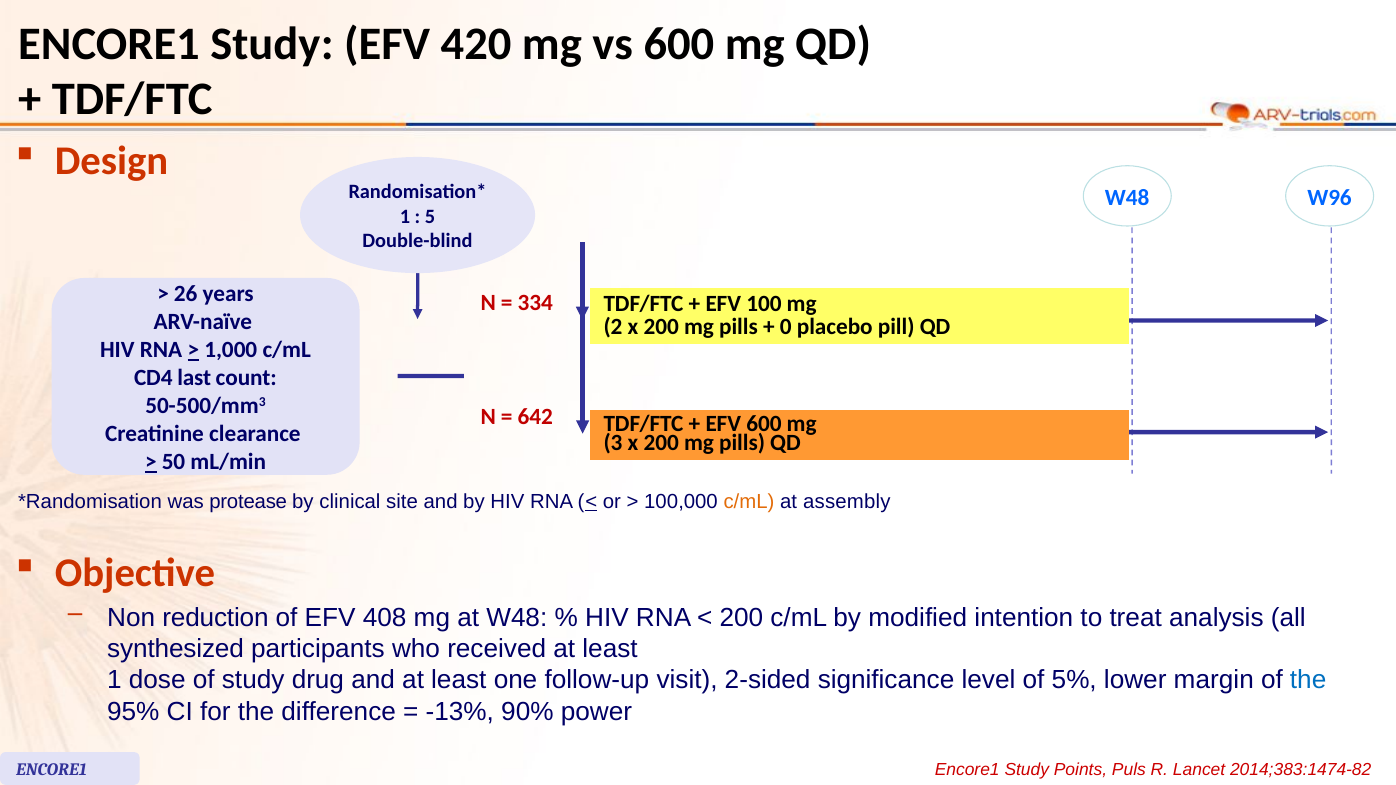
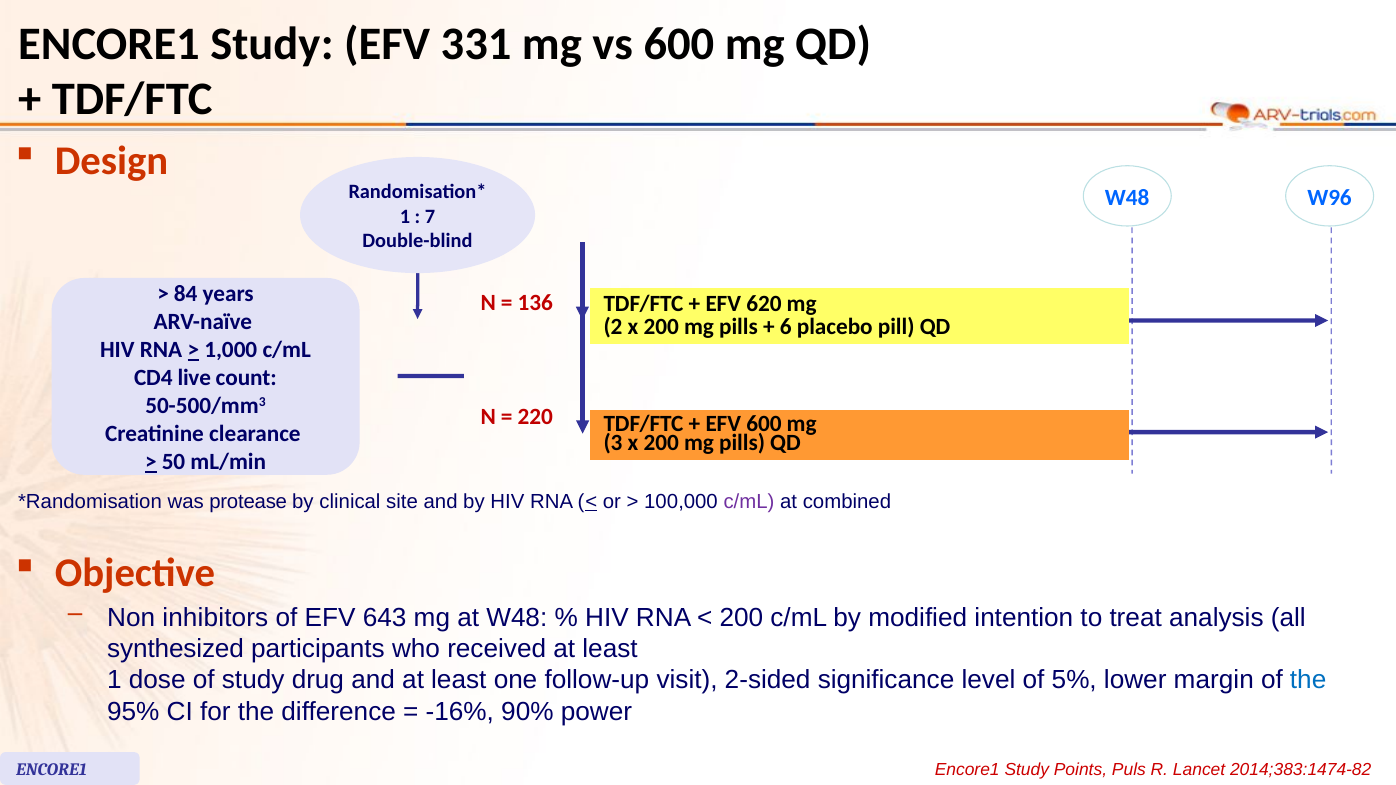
420: 420 -> 331
5: 5 -> 7
26: 26 -> 84
334: 334 -> 136
100: 100 -> 620
0: 0 -> 6
last: last -> live
642: 642 -> 220
c/mL at (749, 502) colour: orange -> purple
assembly: assembly -> combined
reduction: reduction -> inhibitors
408: 408 -> 643
-13%: -13% -> -16%
